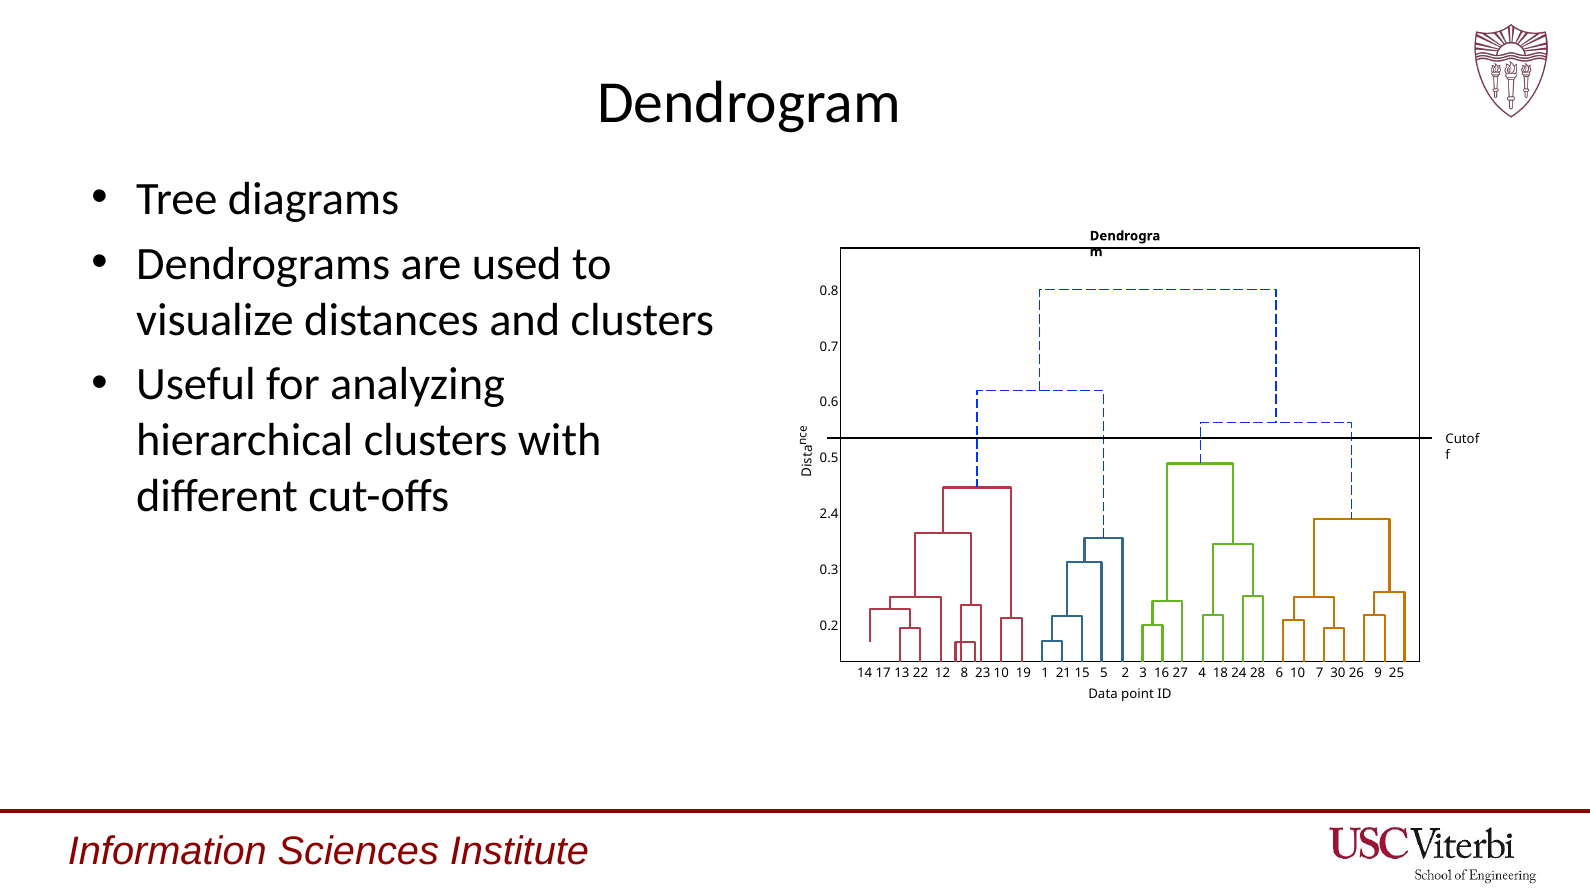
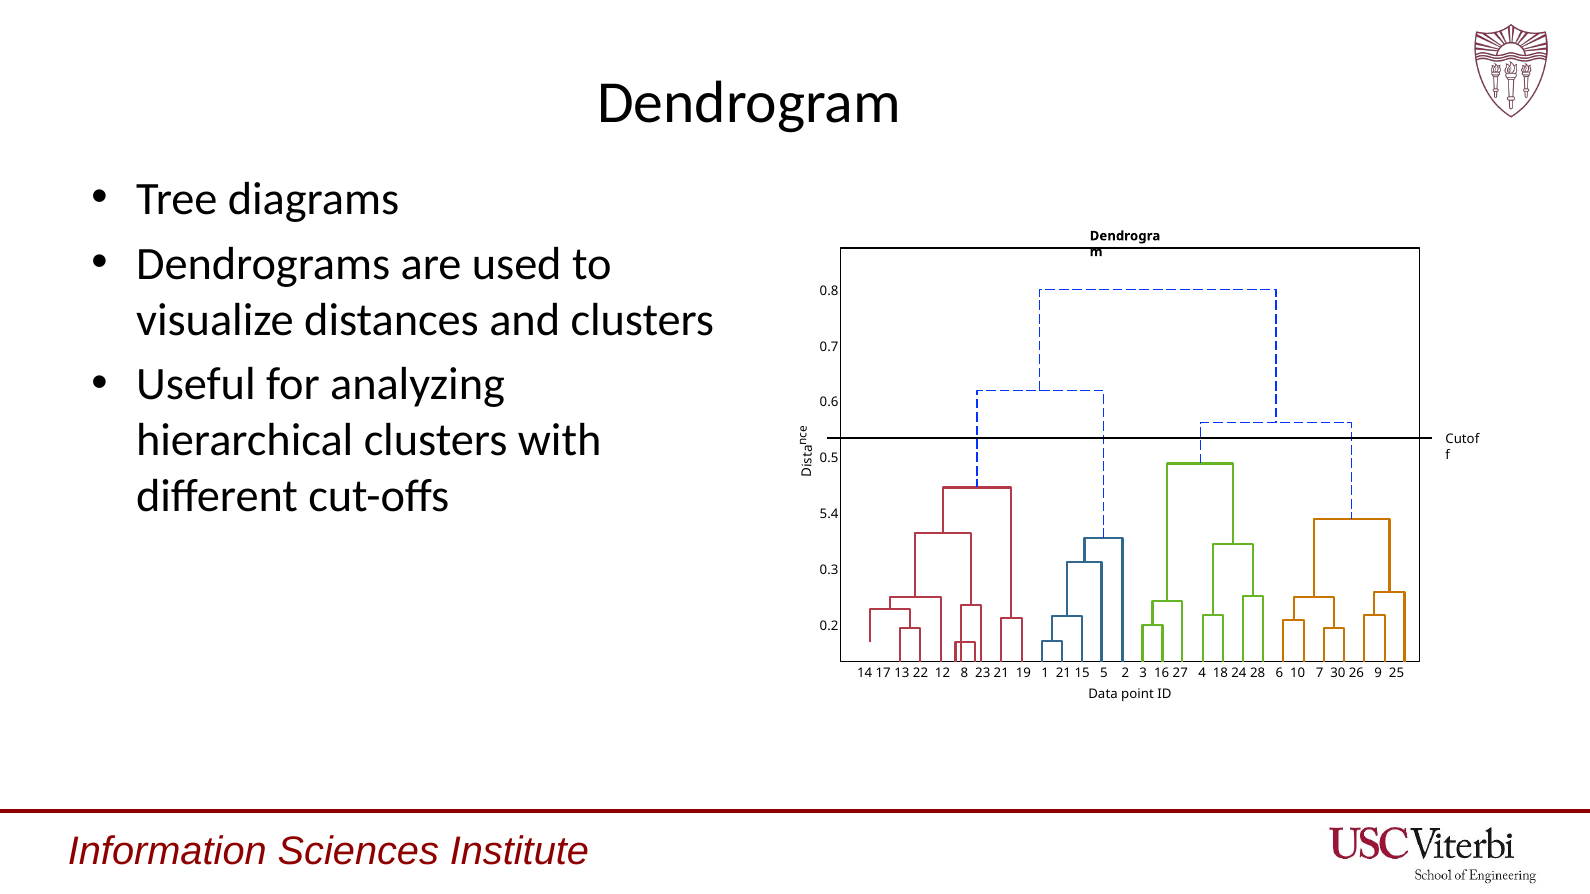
2.4: 2.4 -> 5.4
23 10: 10 -> 21
